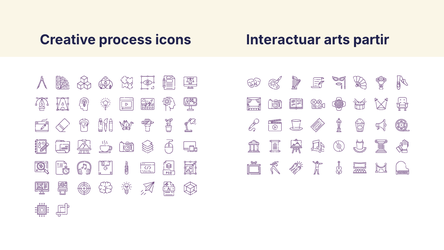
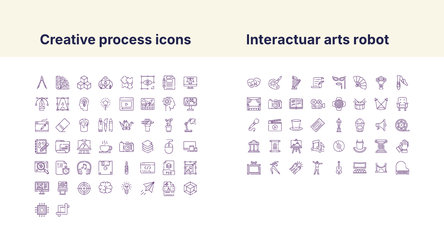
partir: partir -> robot
